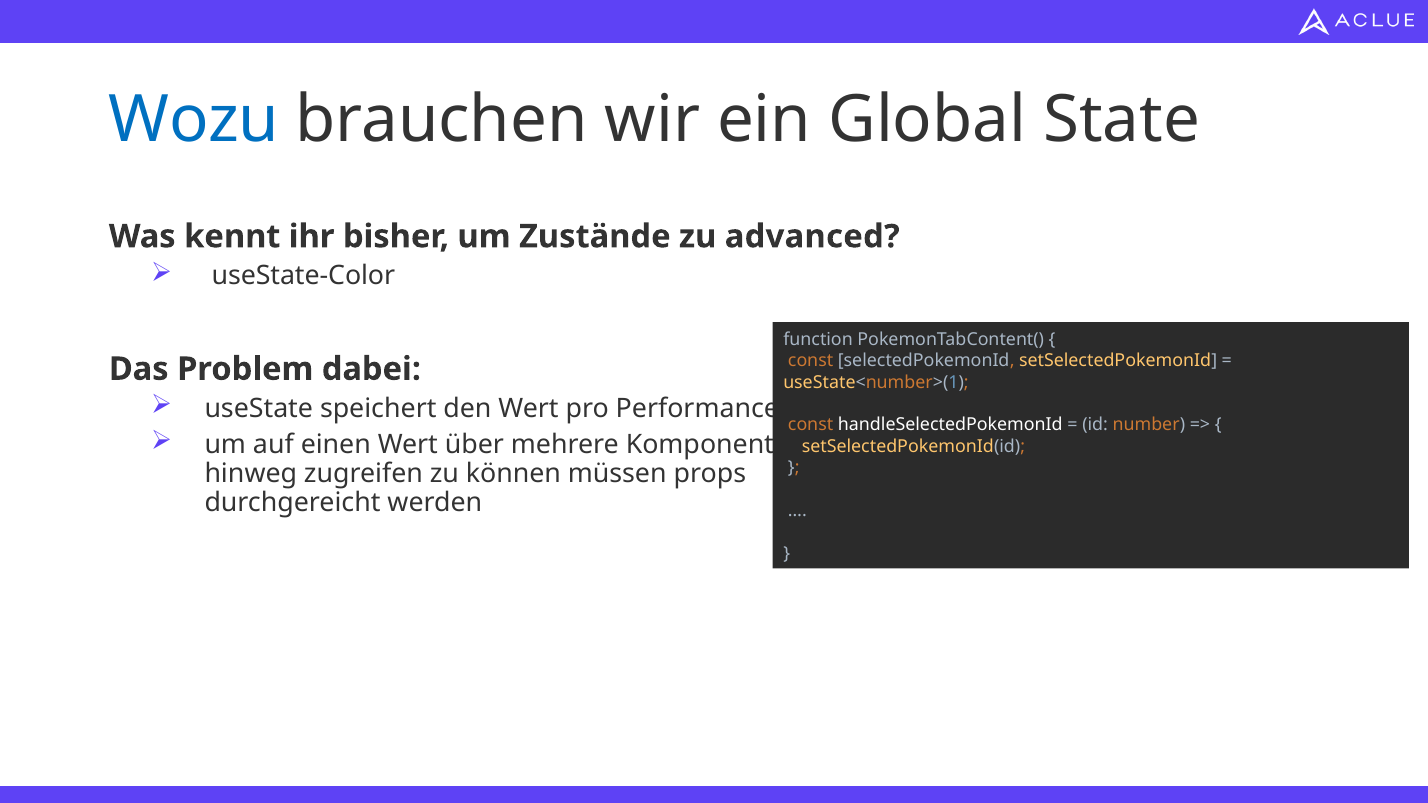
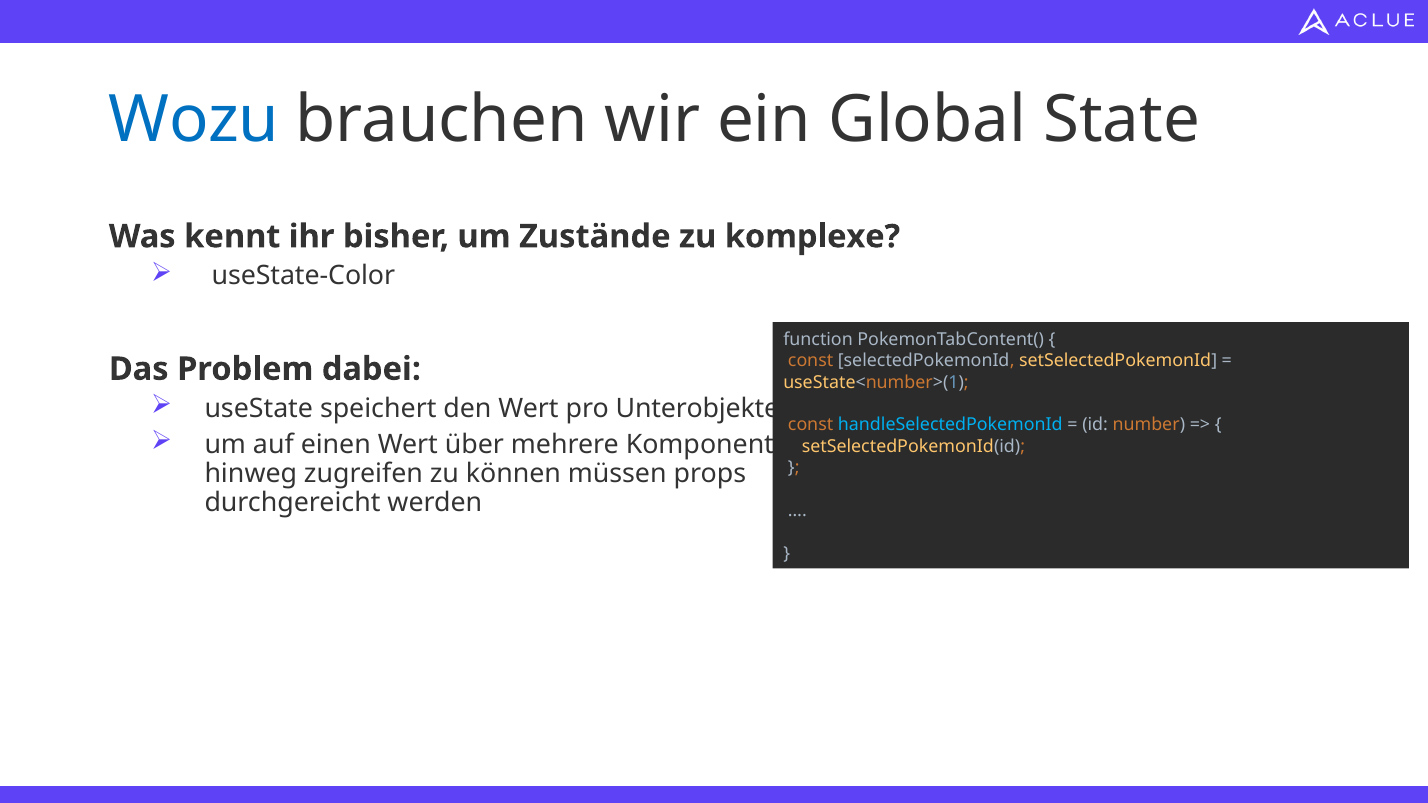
advanced: advanced -> komplexe
Performance: Performance -> Unterobjekte
handleSelectedPokemonId colour: white -> light blue
